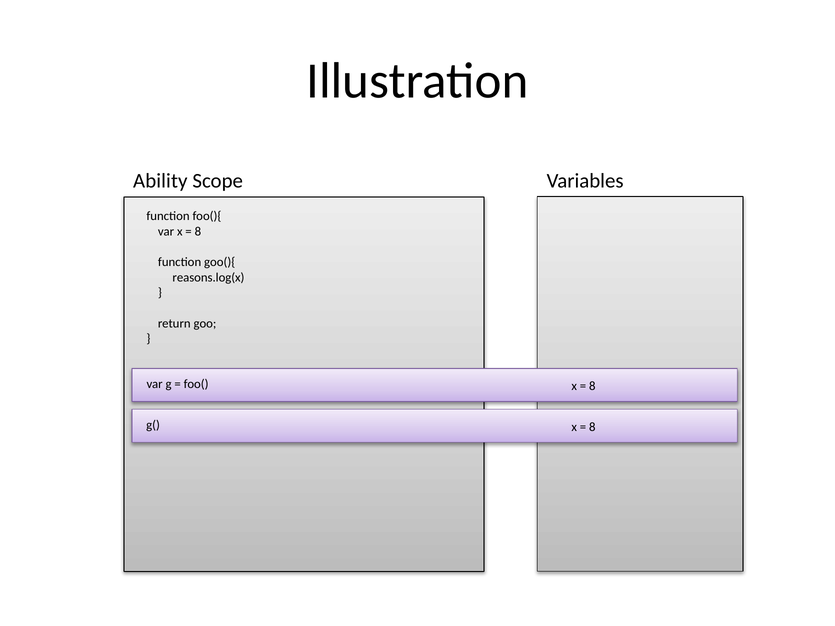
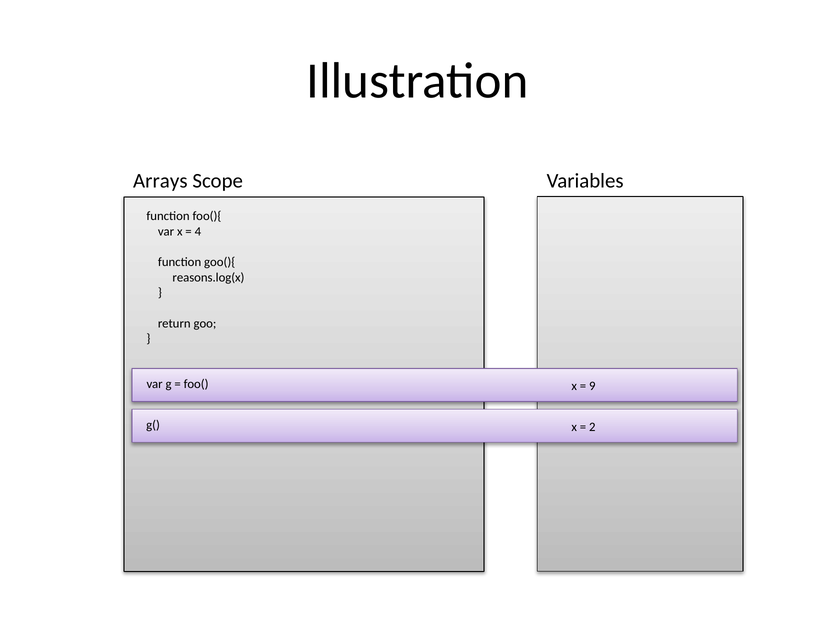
Ability: Ability -> Arrays
8 at (198, 232): 8 -> 4
8 at (592, 386): 8 -> 9
8 at (592, 427): 8 -> 2
